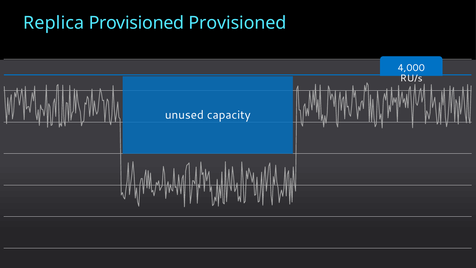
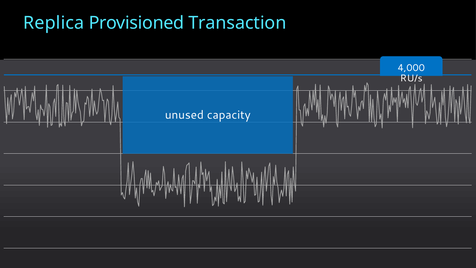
Provisioned Provisioned: Provisioned -> Transaction
